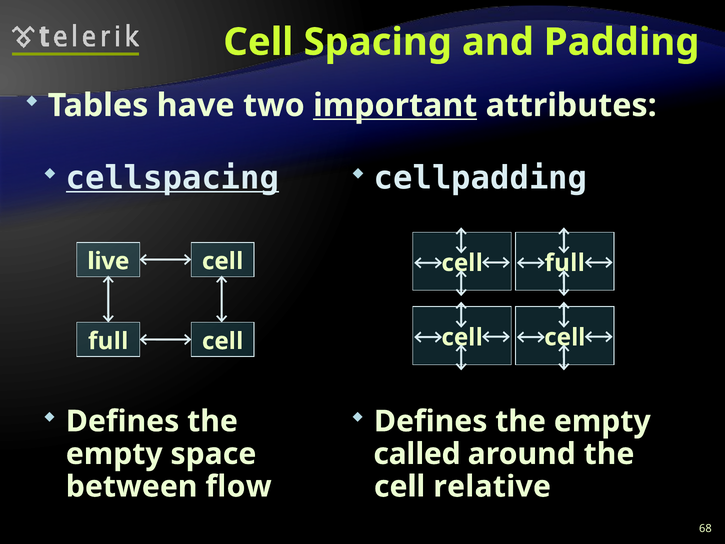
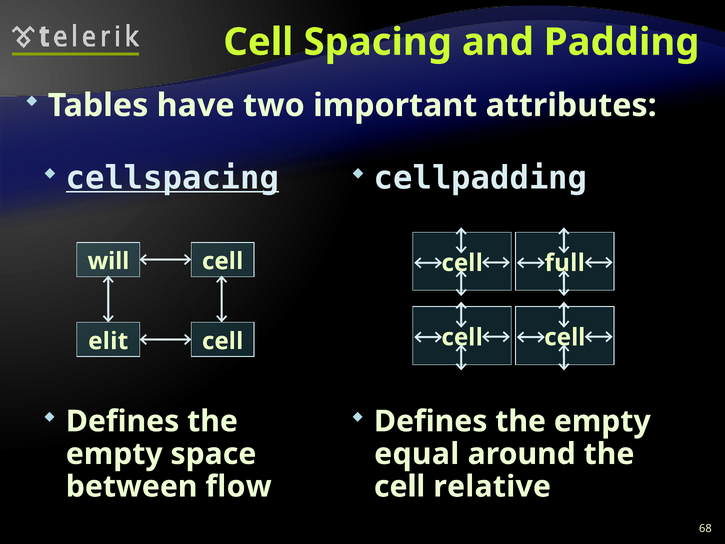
important underline: present -> none
live: live -> will
full at (108, 341): full -> elit
called: called -> equal
